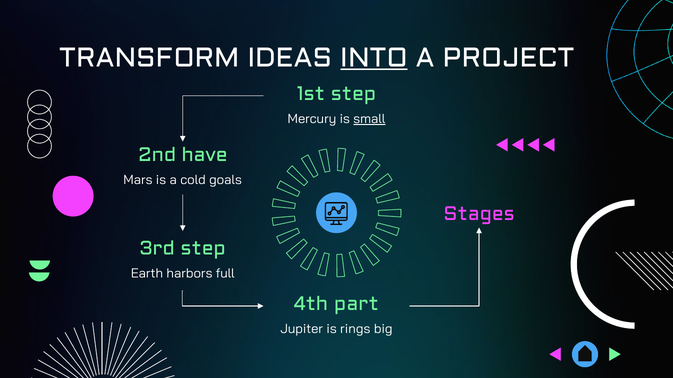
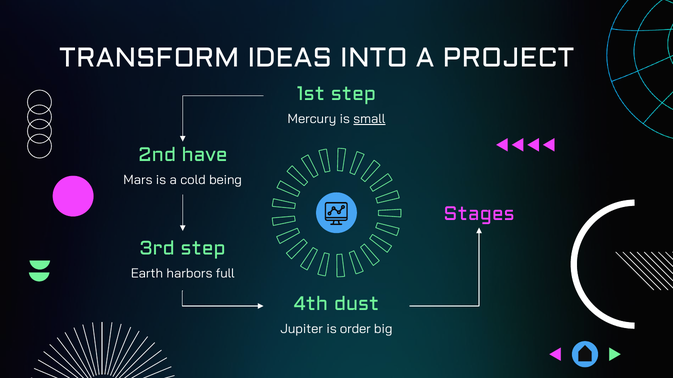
INTO underline: present -> none
goals: goals -> being
part: part -> dust
rings: rings -> order
